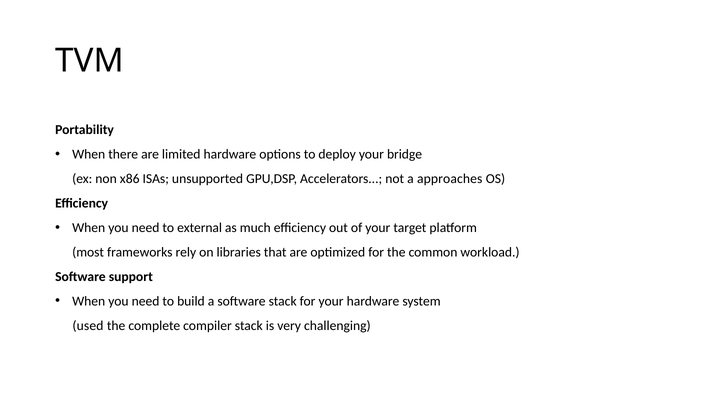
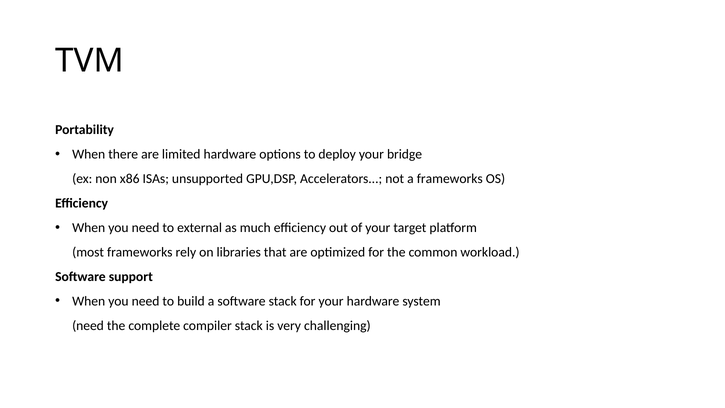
a approaches: approaches -> frameworks
used at (88, 326): used -> need
